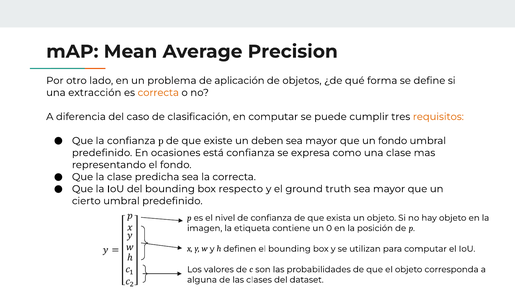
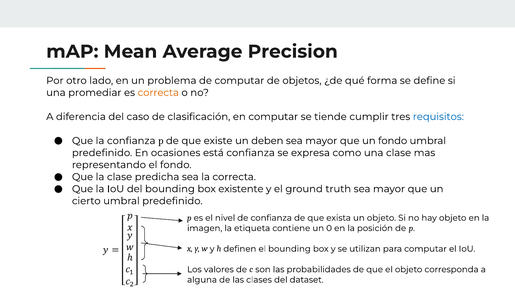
de aplicación: aplicación -> computar
extracción: extracción -> promediar
puede: puede -> tiende
requisitos colour: orange -> blue
respecto: respecto -> existente
